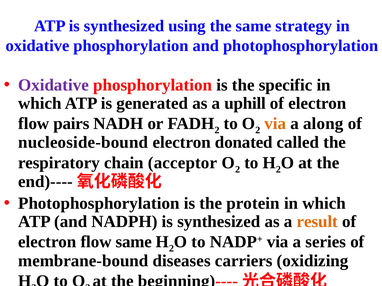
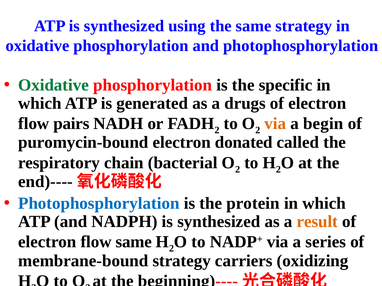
Oxidative at (54, 85) colour: purple -> green
uphill: uphill -> drugs
along: along -> begin
nucleoside-bound: nucleoside-bound -> puromycin-bound
acceptor: acceptor -> bacterial
Photophosphorylation at (99, 204) colour: black -> blue
membrane-bound diseases: diseases -> strategy
